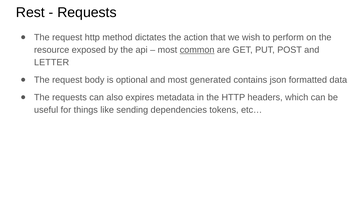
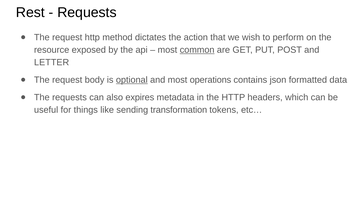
optional underline: none -> present
generated: generated -> operations
dependencies: dependencies -> transformation
